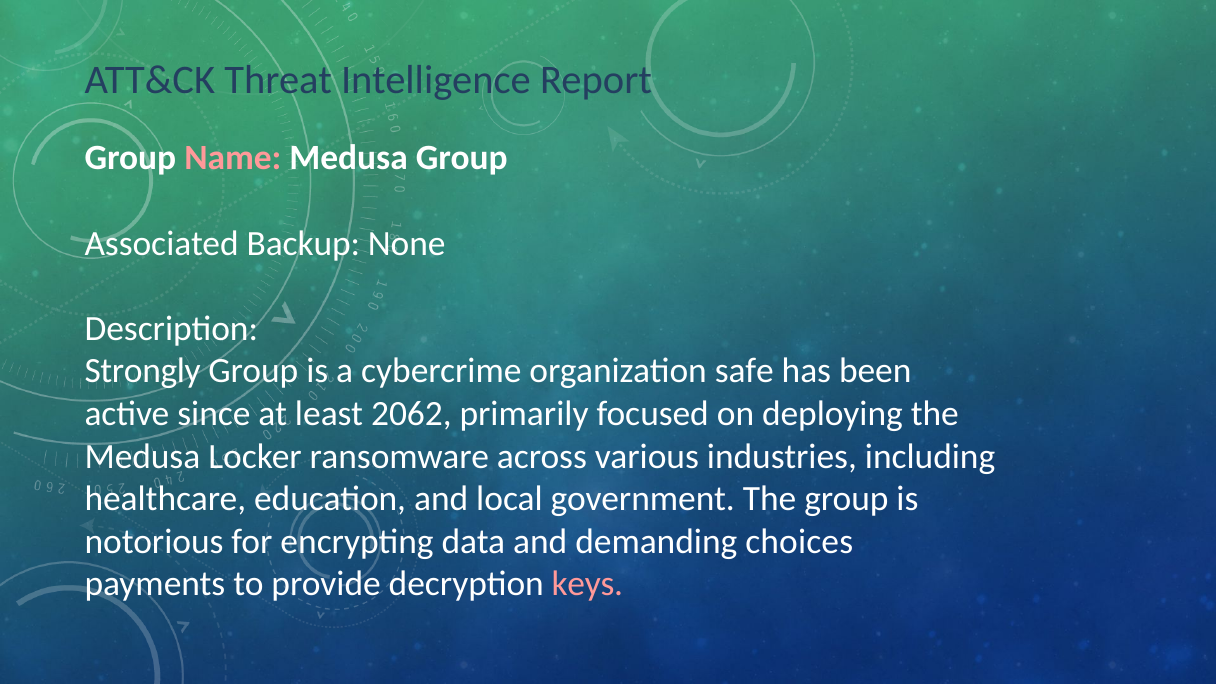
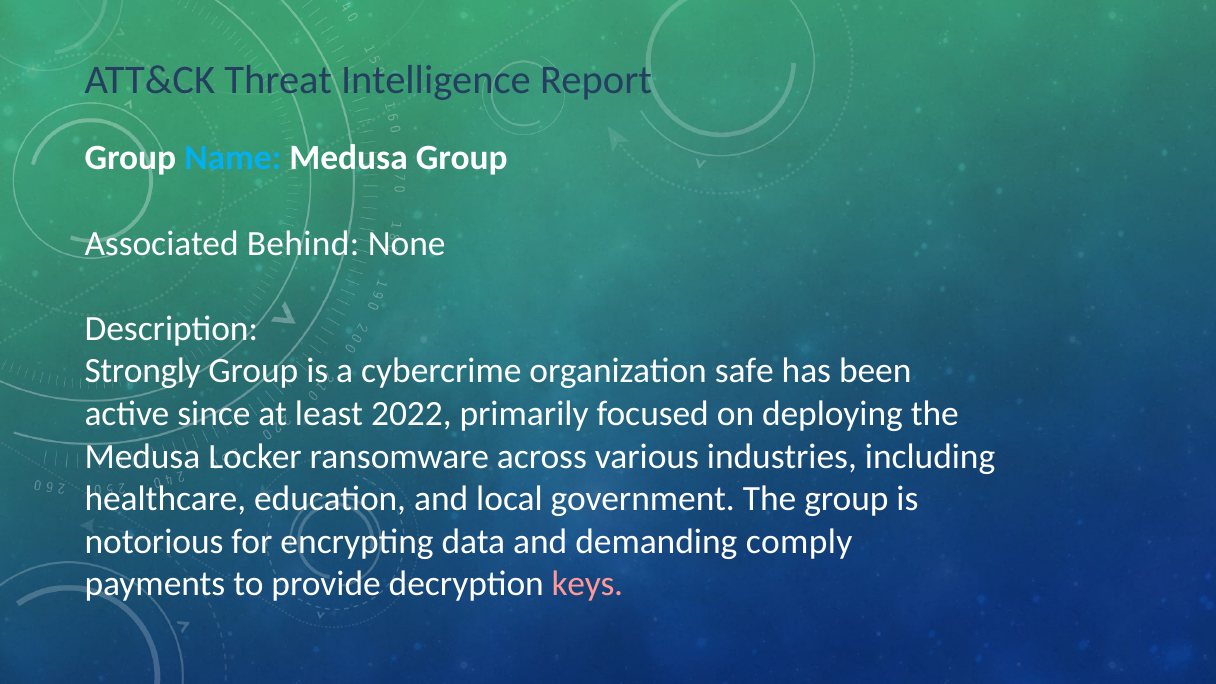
Name colour: pink -> light blue
Backup: Backup -> Behind
2062: 2062 -> 2022
choices: choices -> comply
